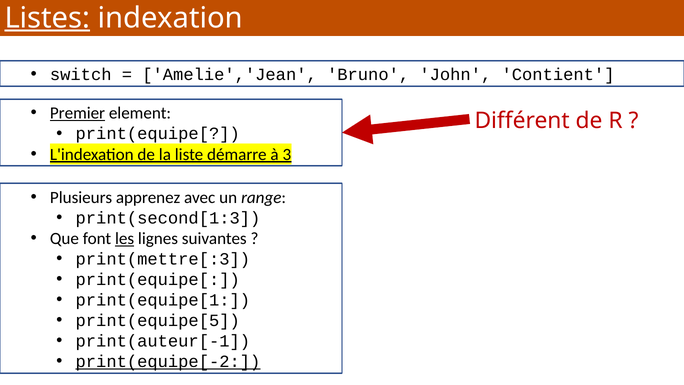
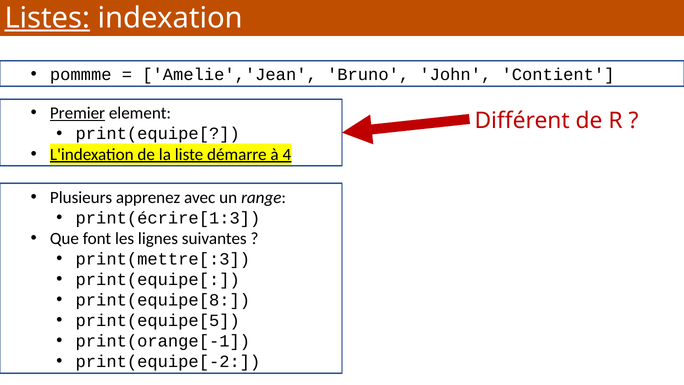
switch: switch -> pommme
3: 3 -> 4
print(second[1:3: print(second[1:3 -> print(écrire[1:3
les underline: present -> none
print(equipe[1: print(equipe[1 -> print(equipe[8
print(auteur[-1: print(auteur[-1 -> print(orange[-1
print(equipe[-2 underline: present -> none
